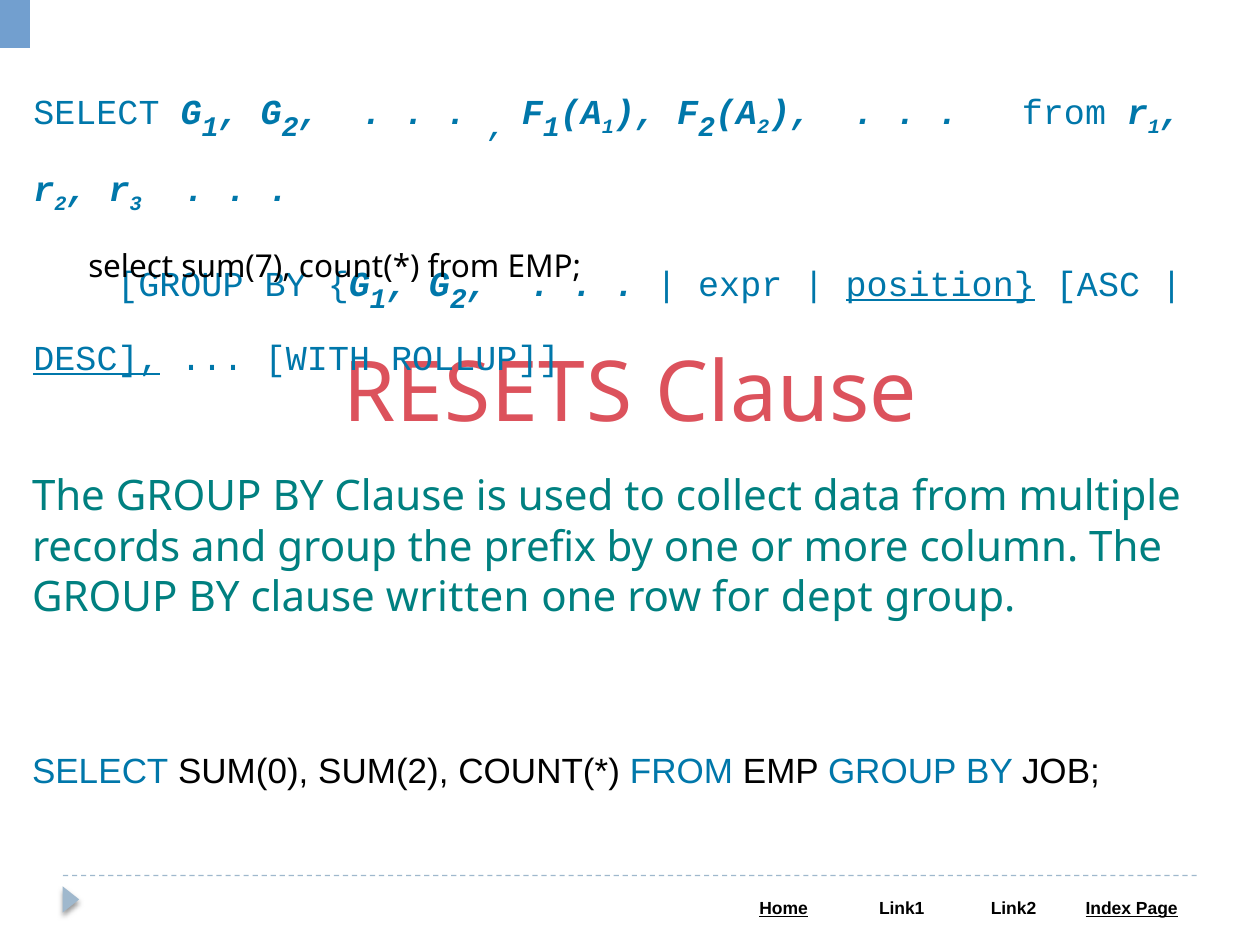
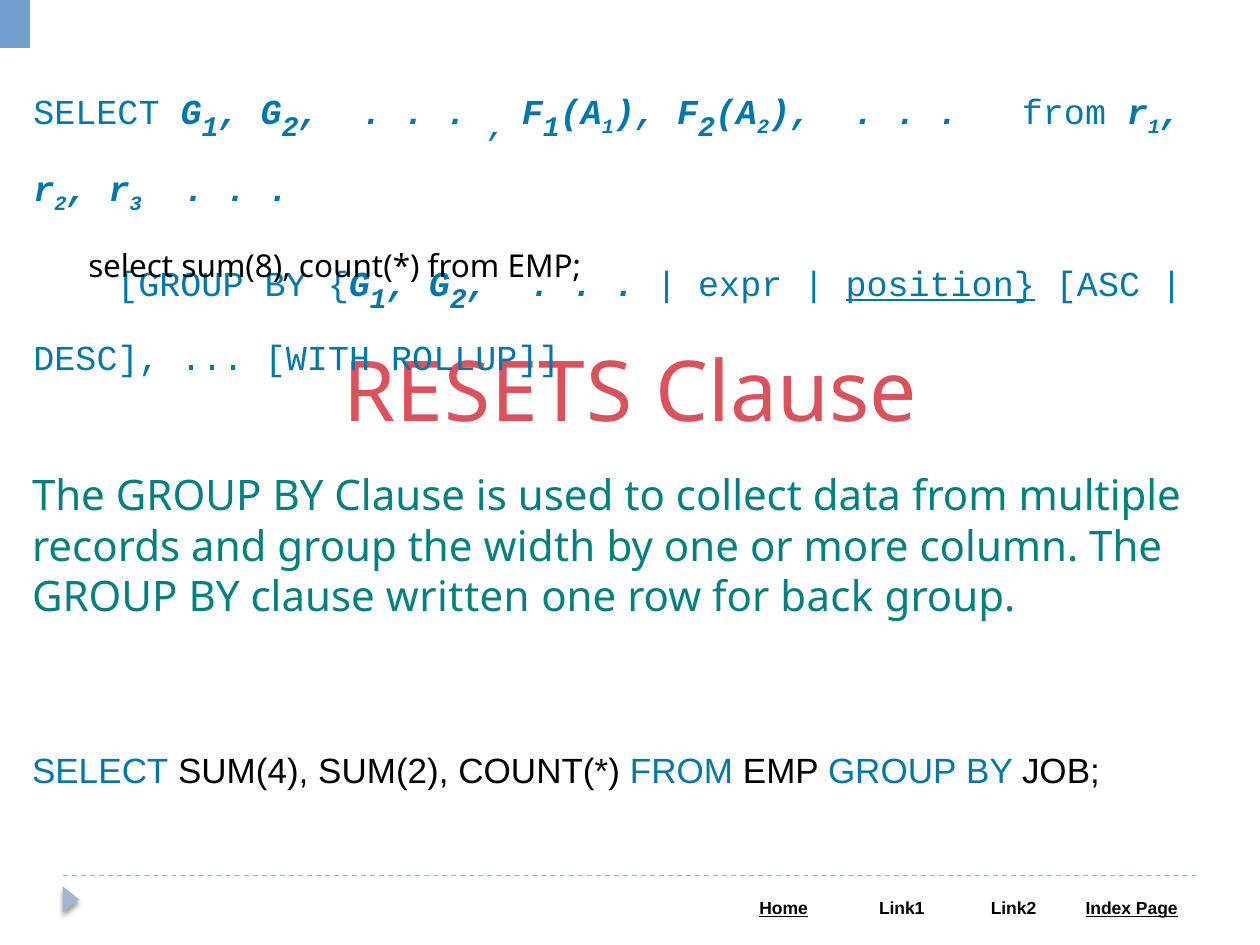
sum(7: sum(7 -> sum(8
DESC underline: present -> none
prefix: prefix -> width
dept: dept -> back
SUM(0: SUM(0 -> SUM(4
